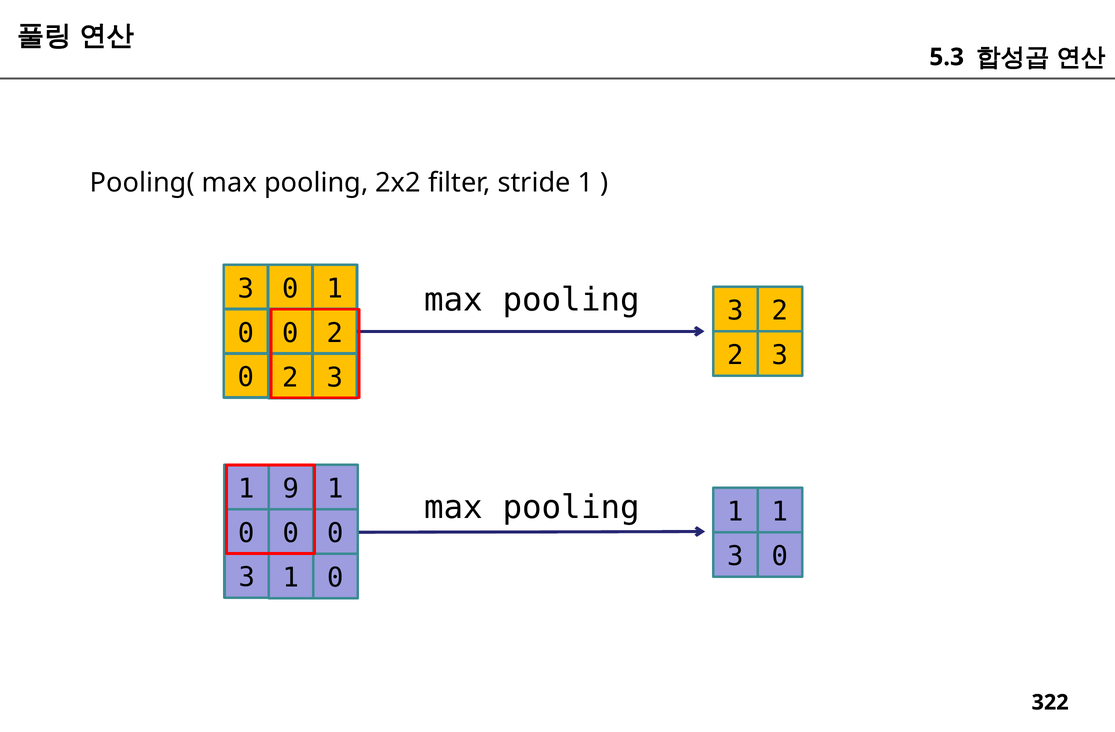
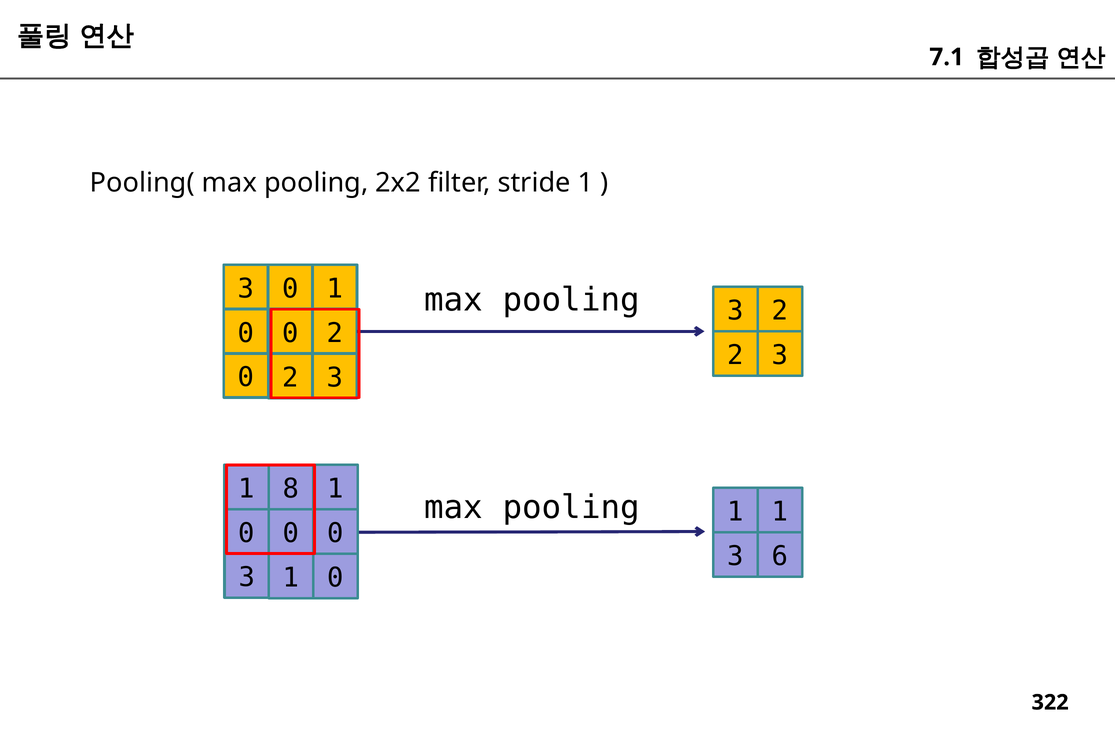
5.3: 5.3 -> 7.1
9: 9 -> 8
0 at (780, 557): 0 -> 6
